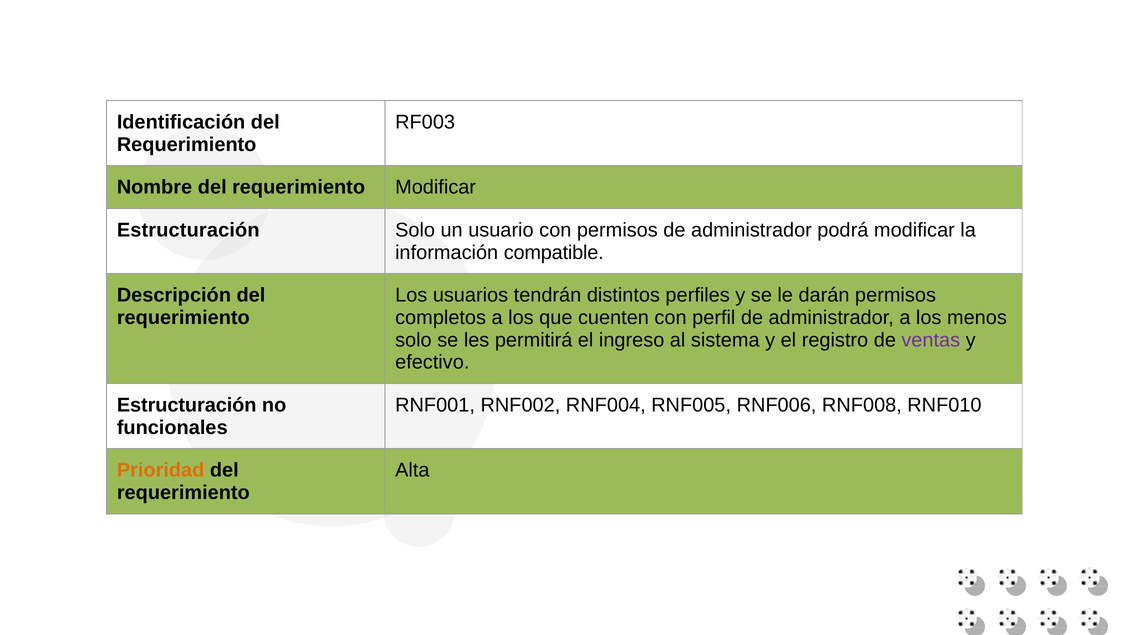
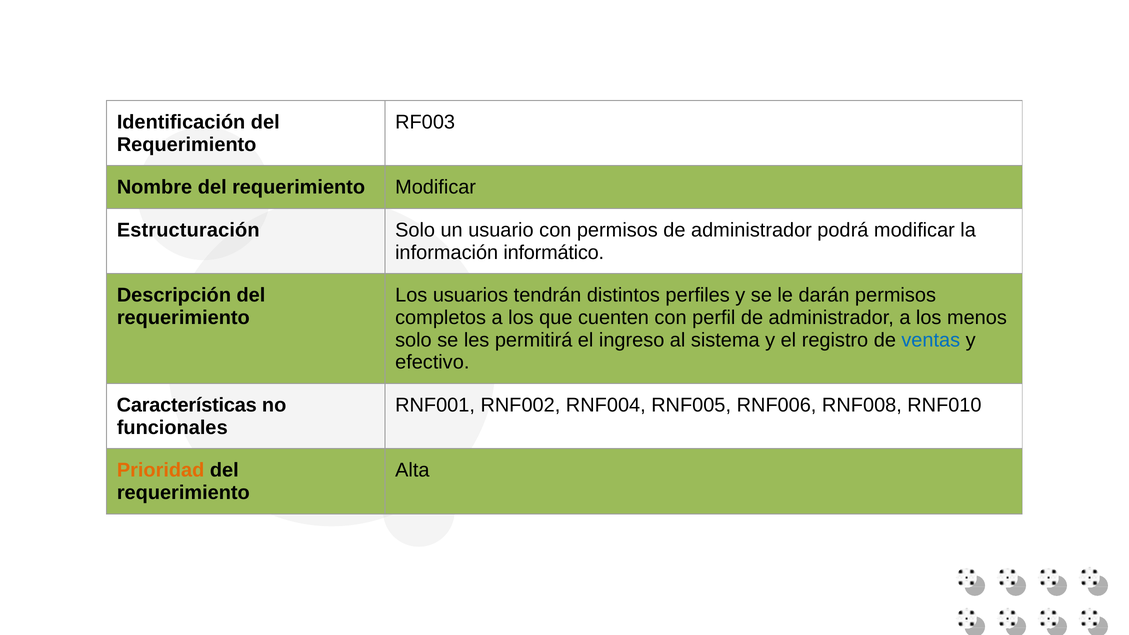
compatible: compatible -> informático
ventas colour: purple -> blue
Estructuración at (187, 405): Estructuración -> Características
